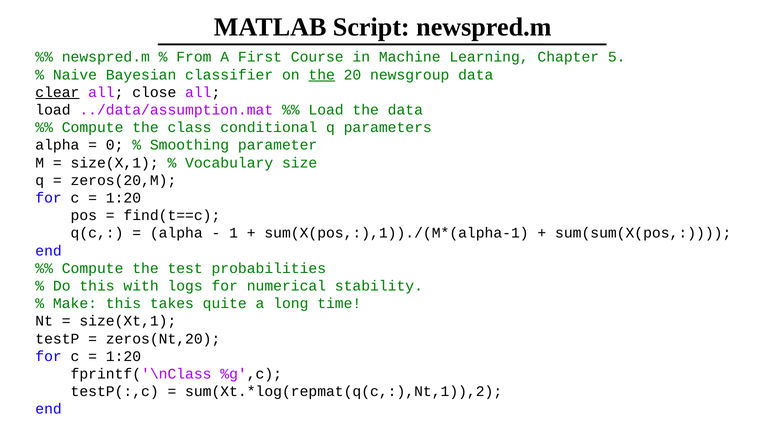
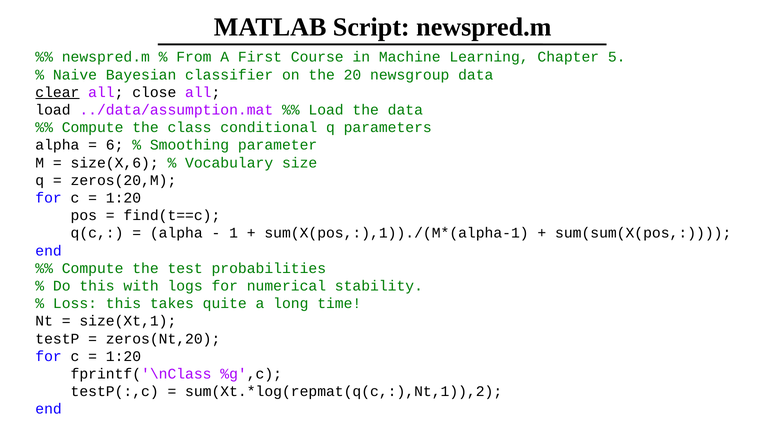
the at (322, 75) underline: present -> none
0: 0 -> 6
size(X,1: size(X,1 -> size(X,6
Make: Make -> Loss
